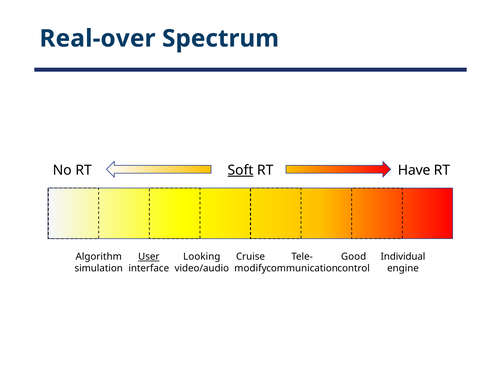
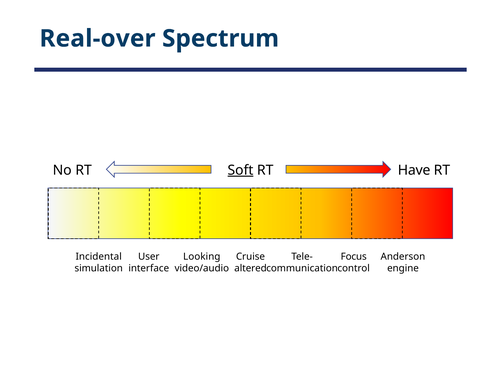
Algorithm: Algorithm -> Incidental
User underline: present -> none
Good: Good -> Focus
Individual: Individual -> Anderson
modify: modify -> altered
